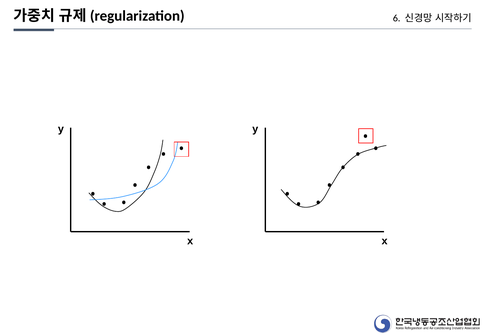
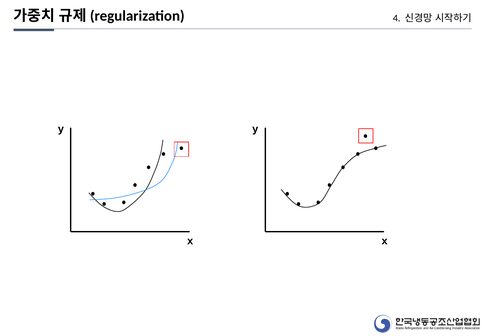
6: 6 -> 4
